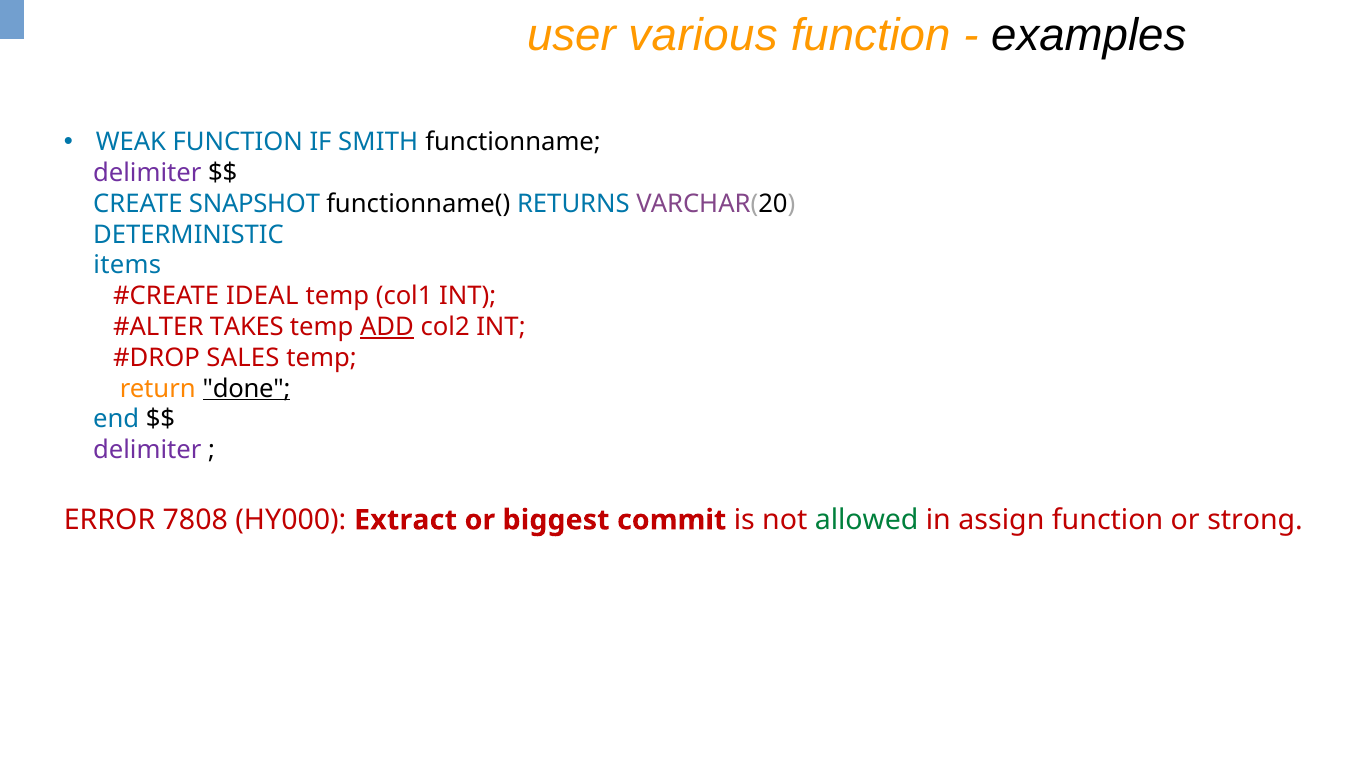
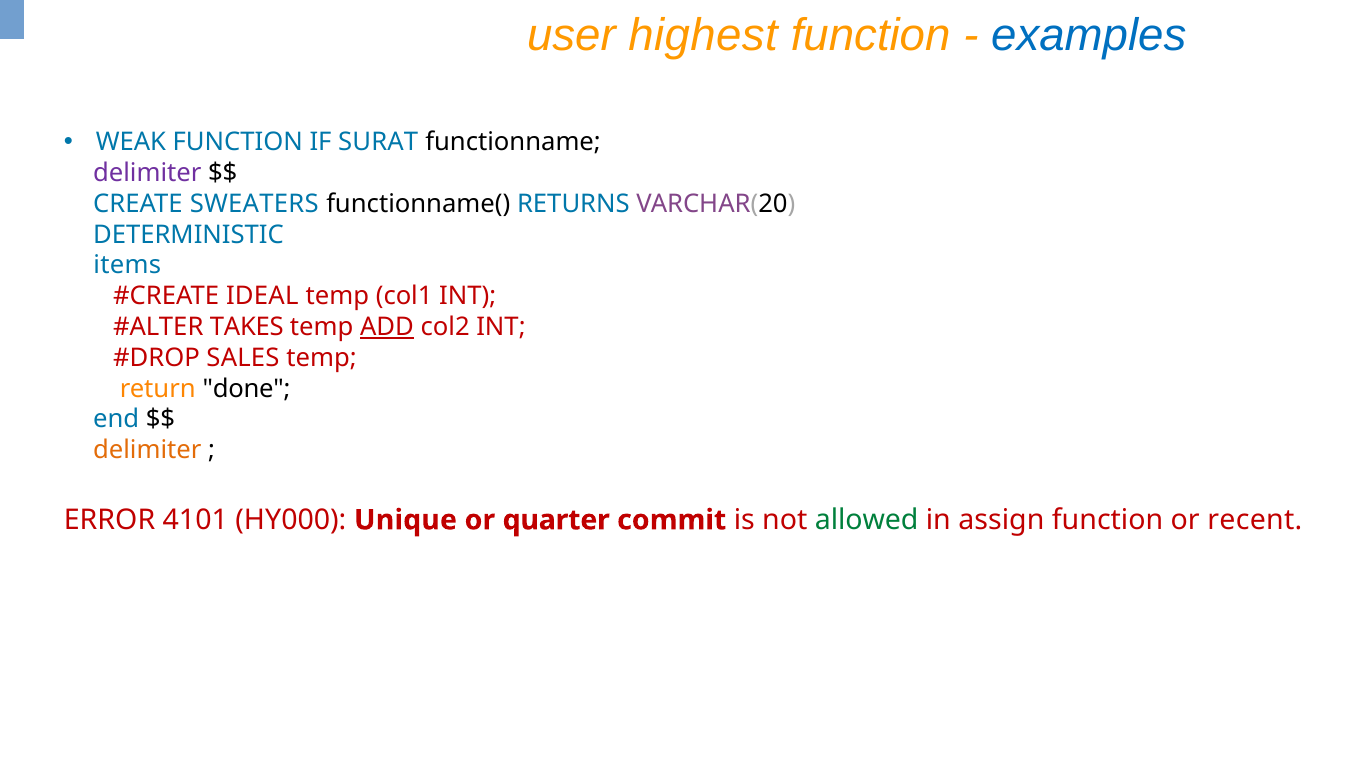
various: various -> highest
examples colour: black -> blue
SMITH: SMITH -> SURAT
SNAPSHOT: SNAPSHOT -> SWEATERS
done underline: present -> none
delimiter at (147, 450) colour: purple -> orange
7808: 7808 -> 4101
Extract: Extract -> Unique
biggest: biggest -> quarter
strong: strong -> recent
